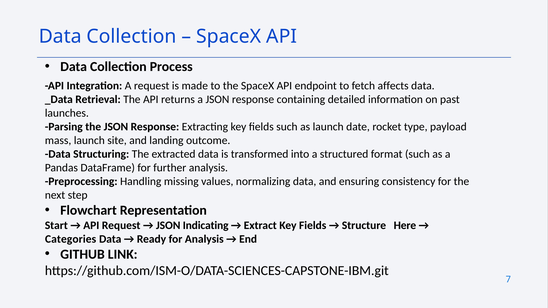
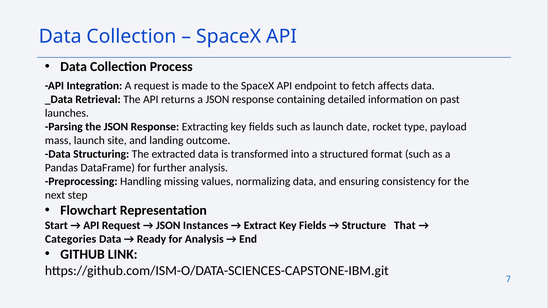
Indicating: Indicating -> Instances
Here: Here -> That
